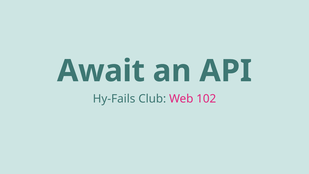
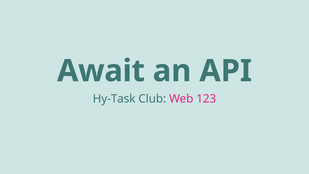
Hy-Fails: Hy-Fails -> Hy-Task
102: 102 -> 123
